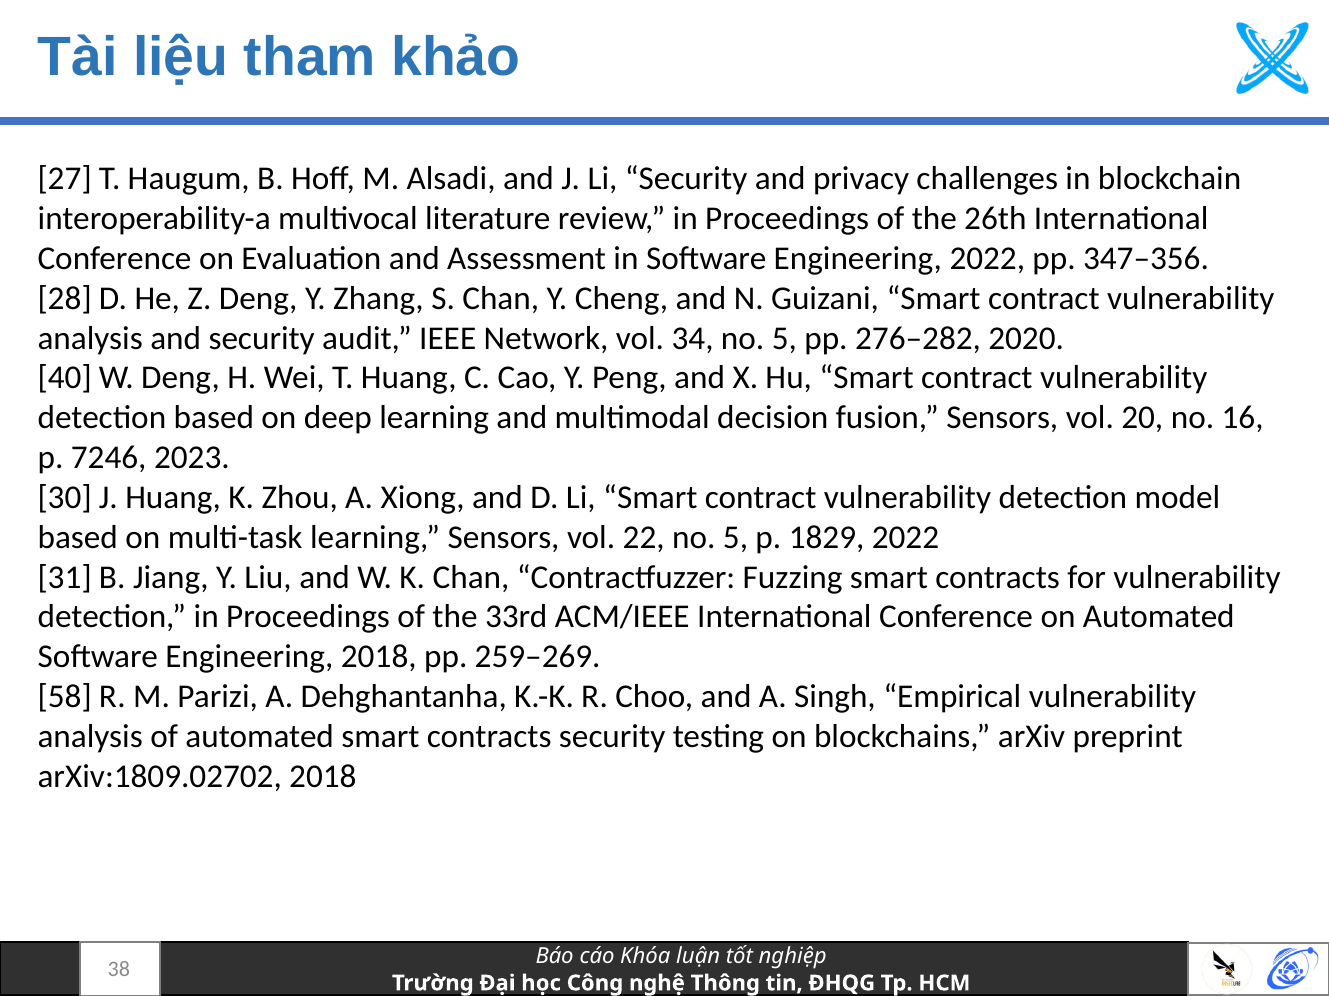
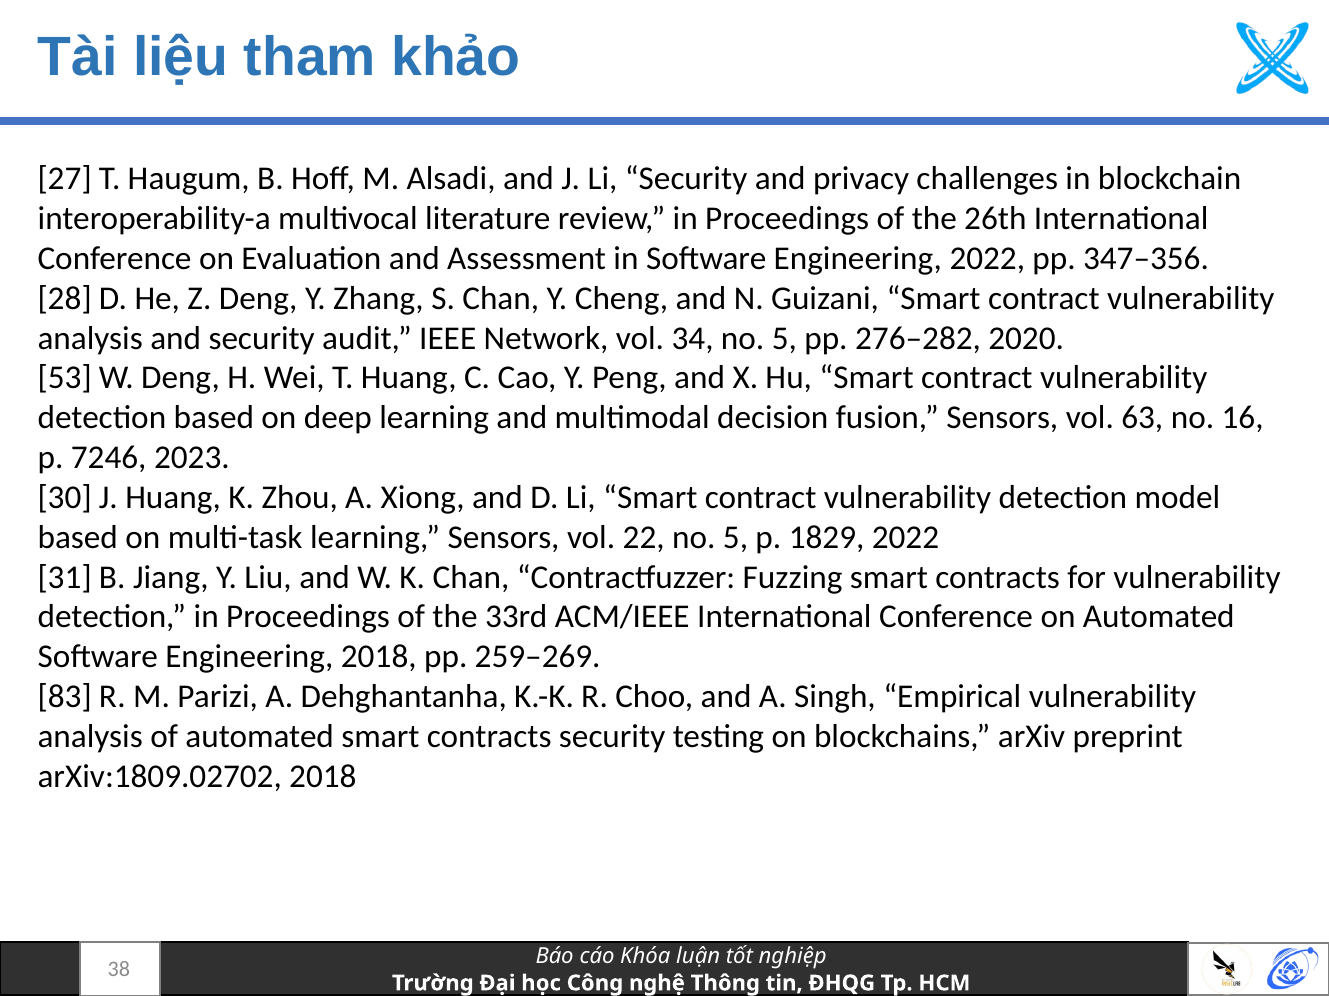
40: 40 -> 53
20: 20 -> 63
58: 58 -> 83
